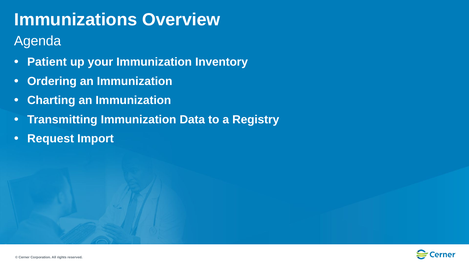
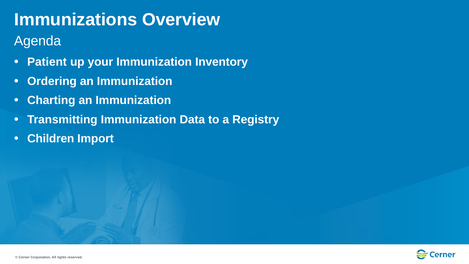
Request: Request -> Children
